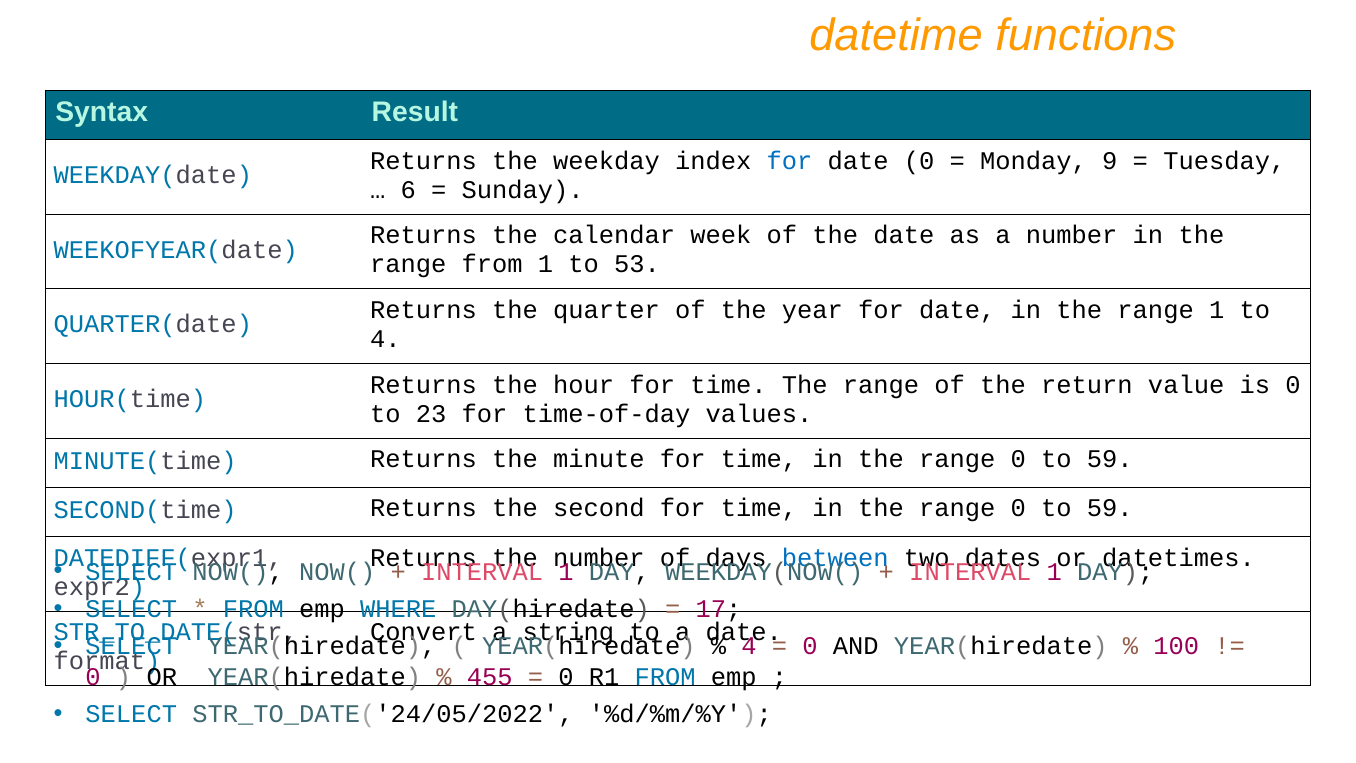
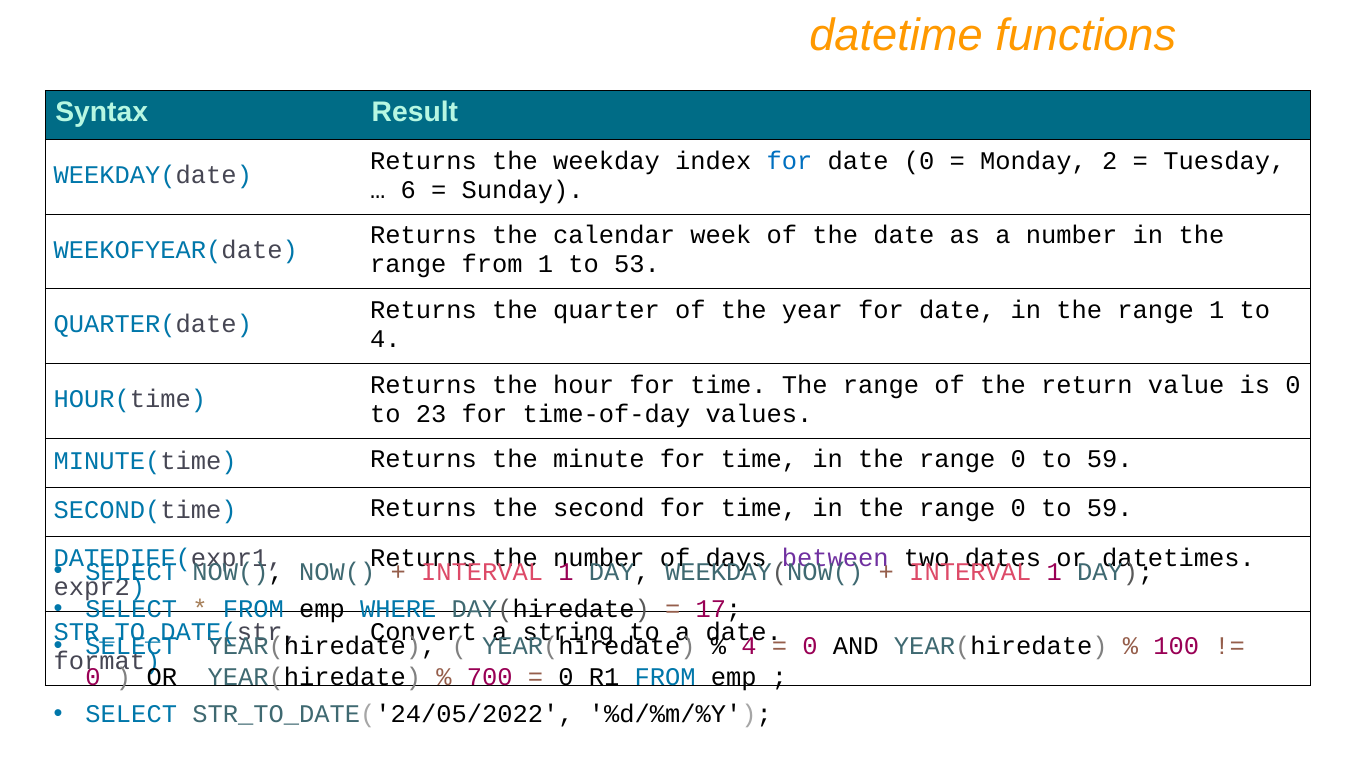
9: 9 -> 2
between colour: blue -> purple
455: 455 -> 700
